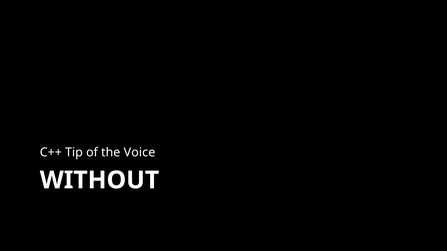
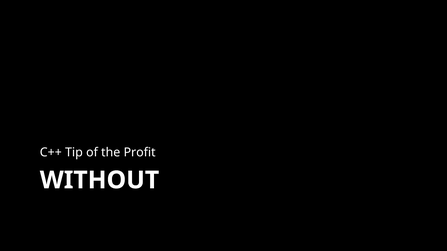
Voice: Voice -> Profit
